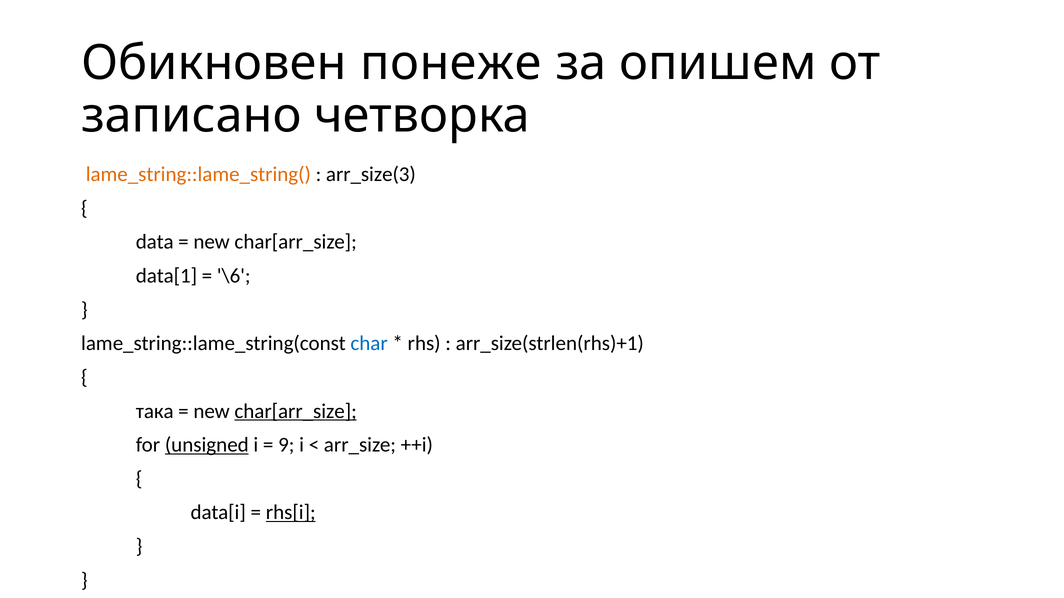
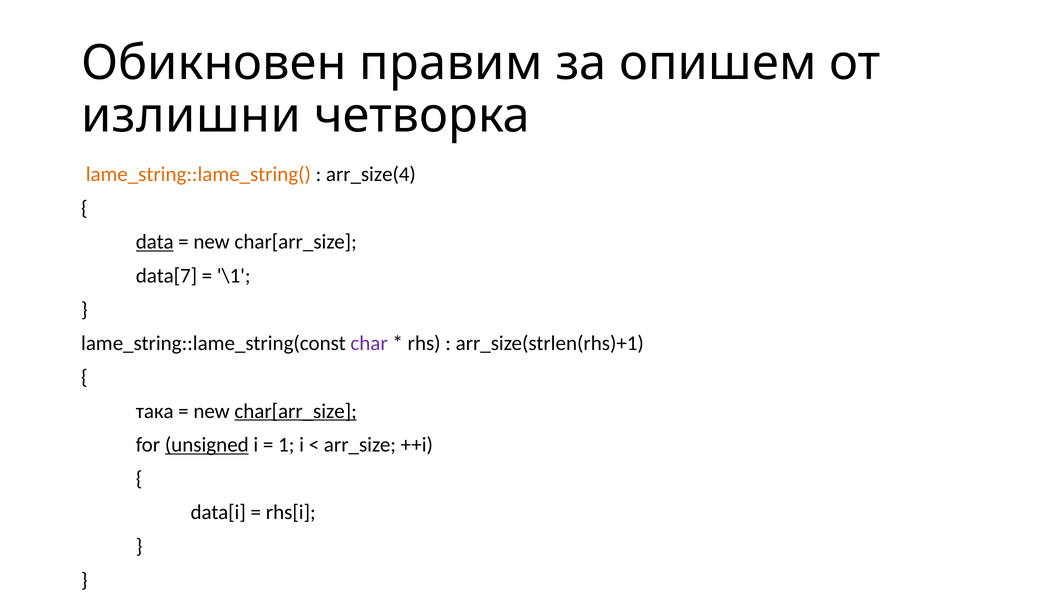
понеже: понеже -> правим
записано: записано -> излишни
arr_size(3: arr_size(3 -> arr_size(4
data underline: none -> present
data[1: data[1 -> data[7
\6: \6 -> \1
char colour: blue -> purple
9: 9 -> 1
rhs[i underline: present -> none
